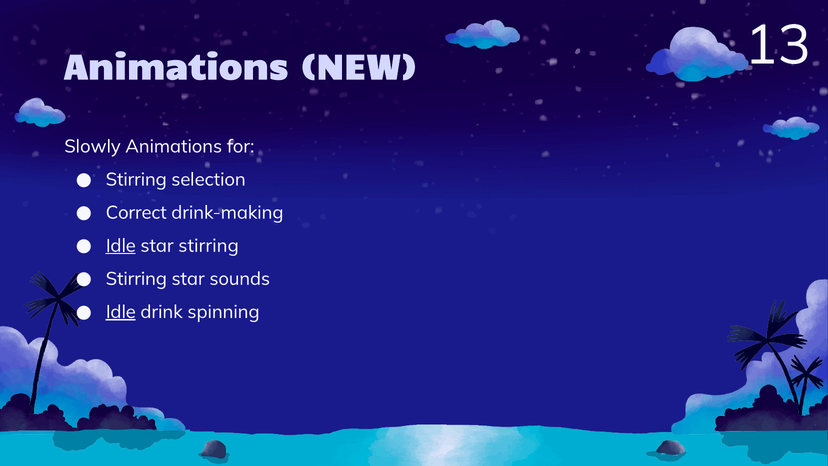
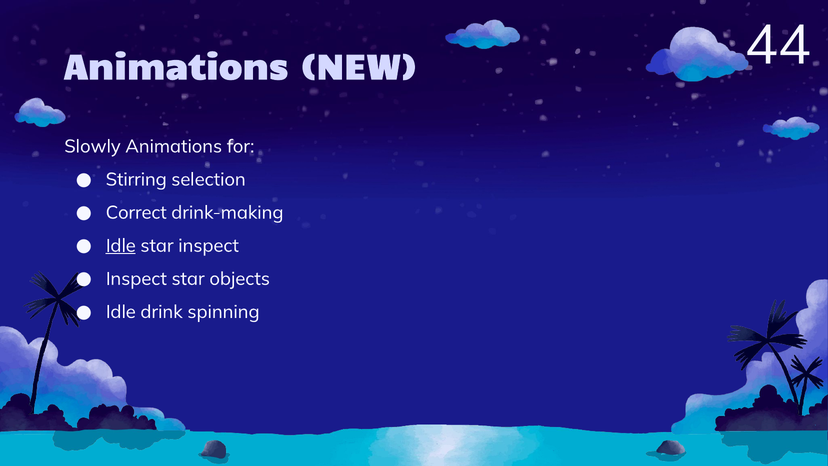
13: 13 -> 44
star stirring: stirring -> inspect
Stirring at (136, 279): Stirring -> Inspect
sounds: sounds -> objects
Idle at (121, 312) underline: present -> none
